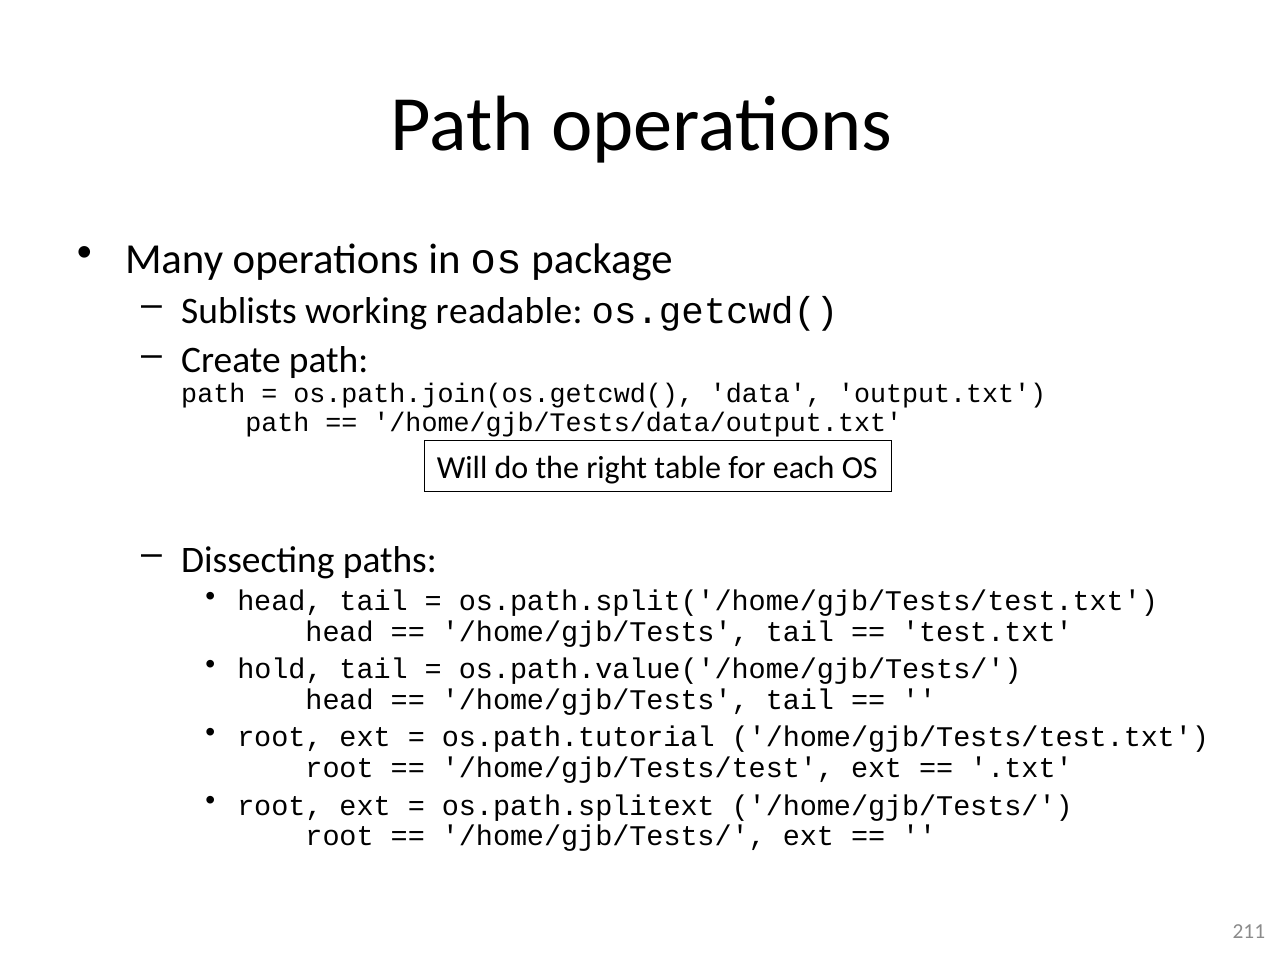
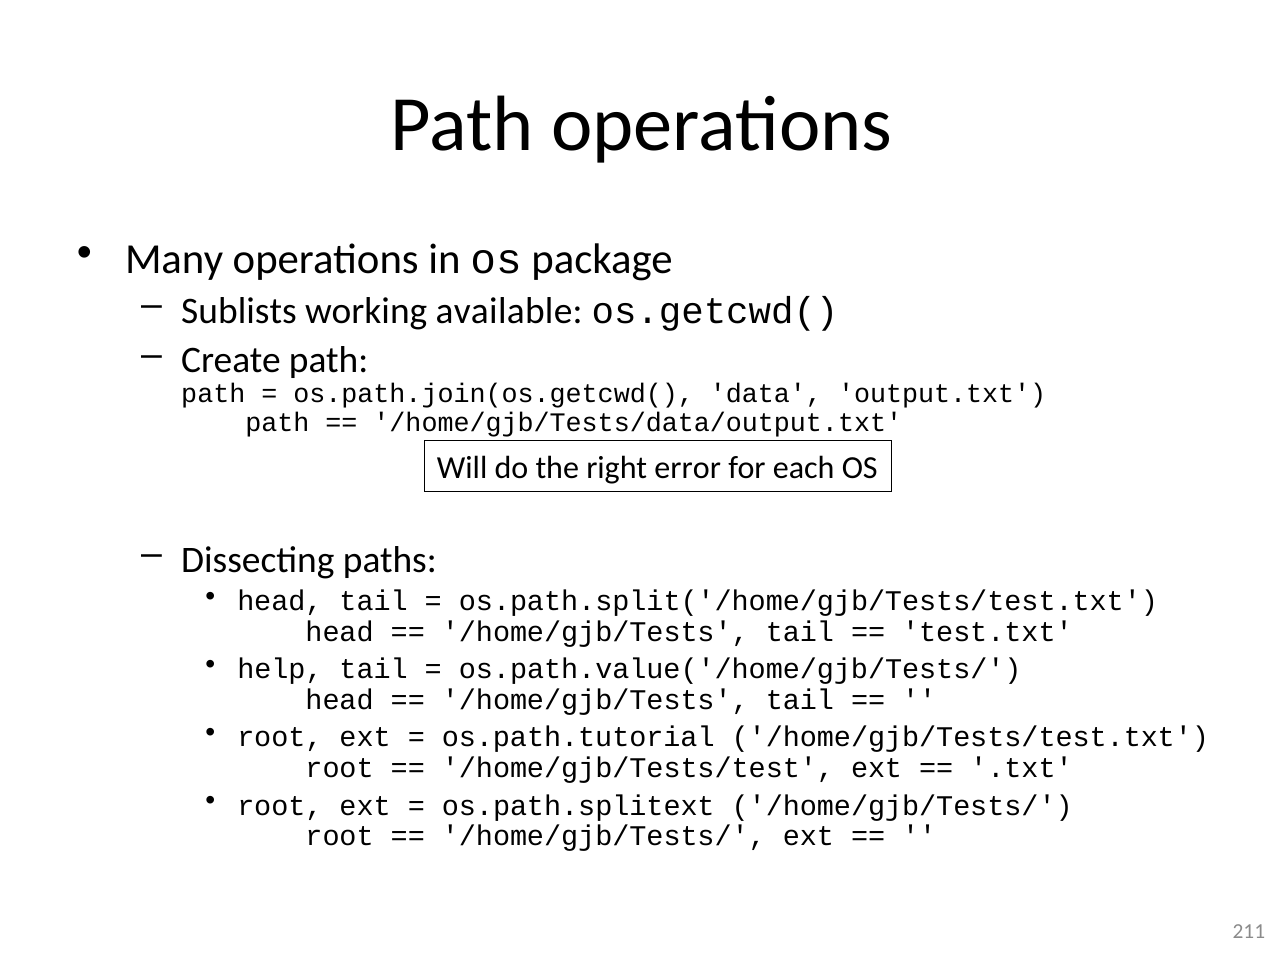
readable: readable -> available
table: table -> error
hold: hold -> help
